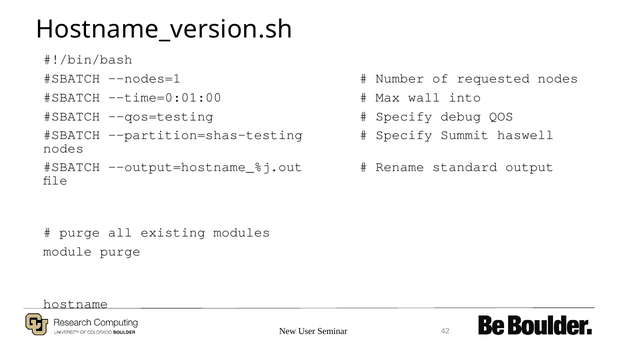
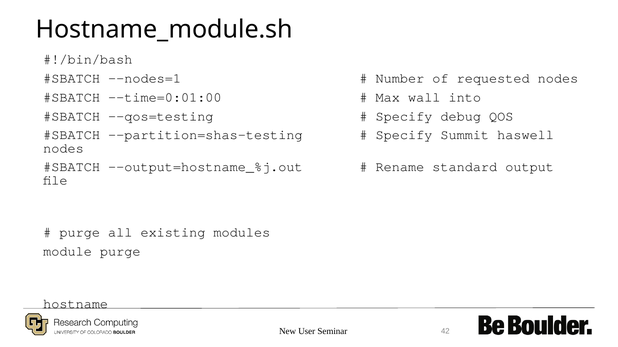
Hostname_version.sh: Hostname_version.sh -> Hostname_module.sh
